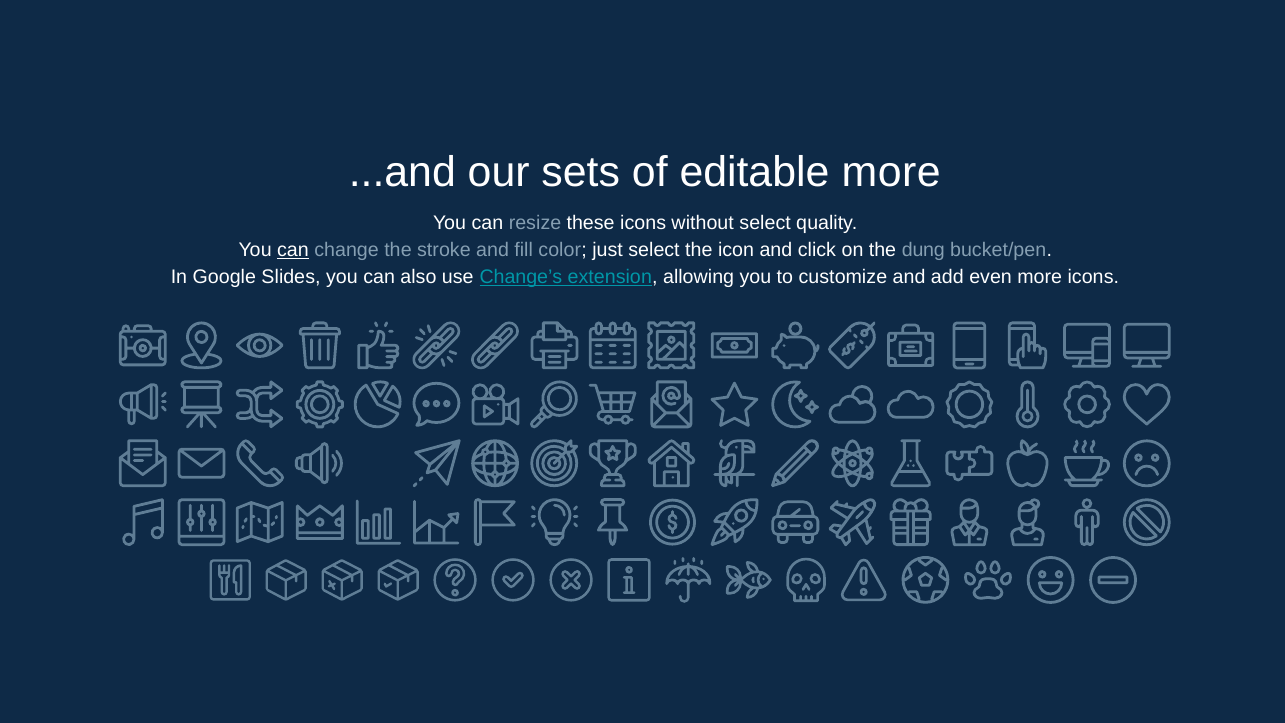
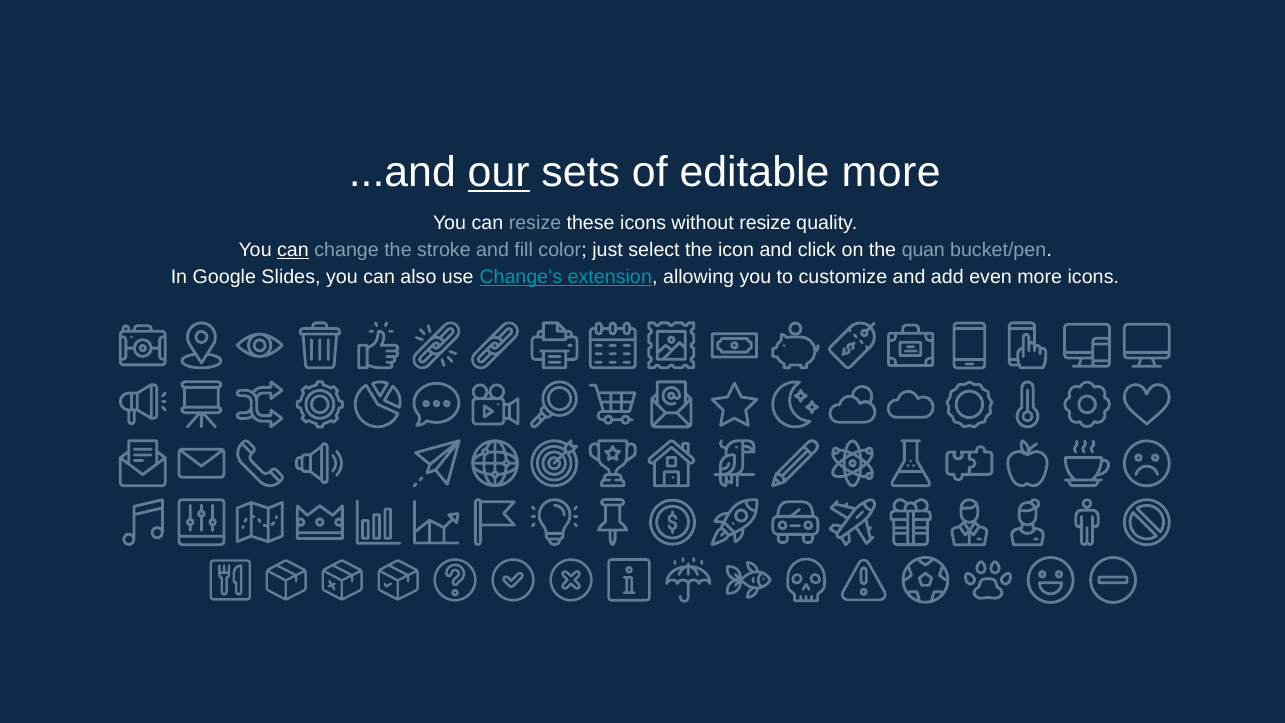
our underline: none -> present
without select: select -> resize
dung: dung -> quan
